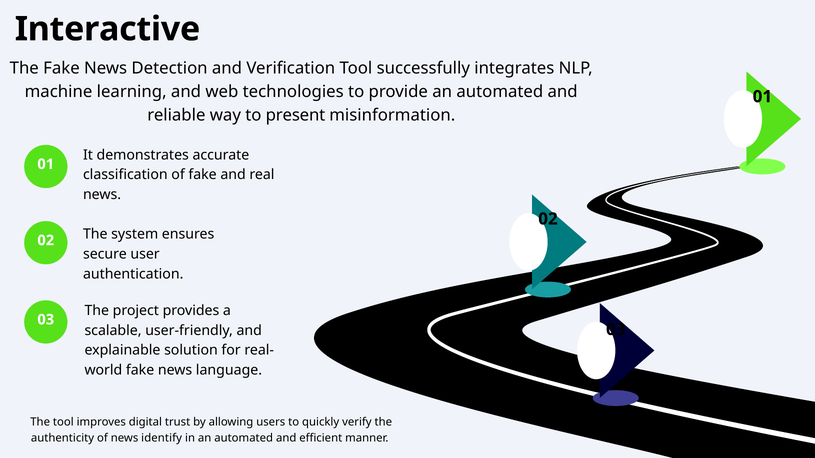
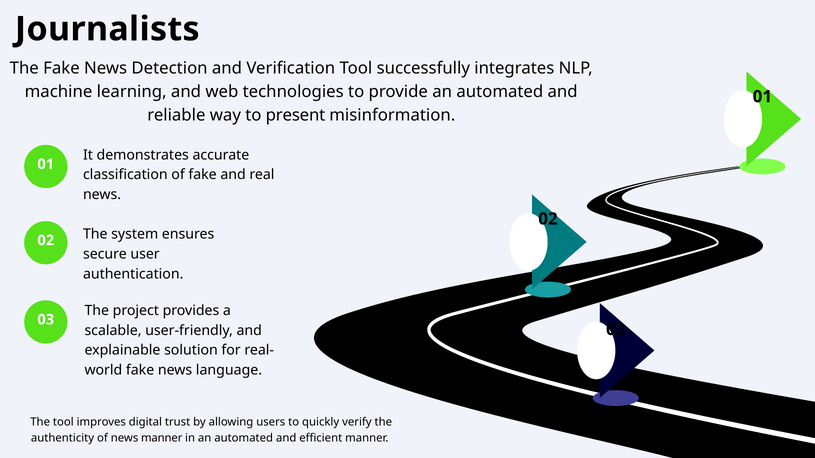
Interactive: Interactive -> Journalists
news identify: identify -> manner
